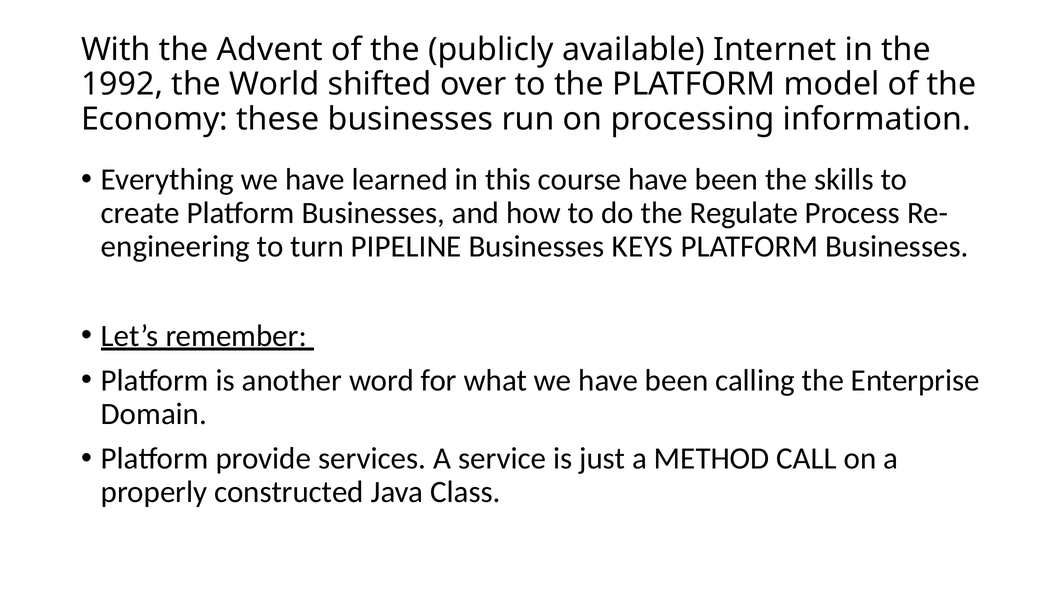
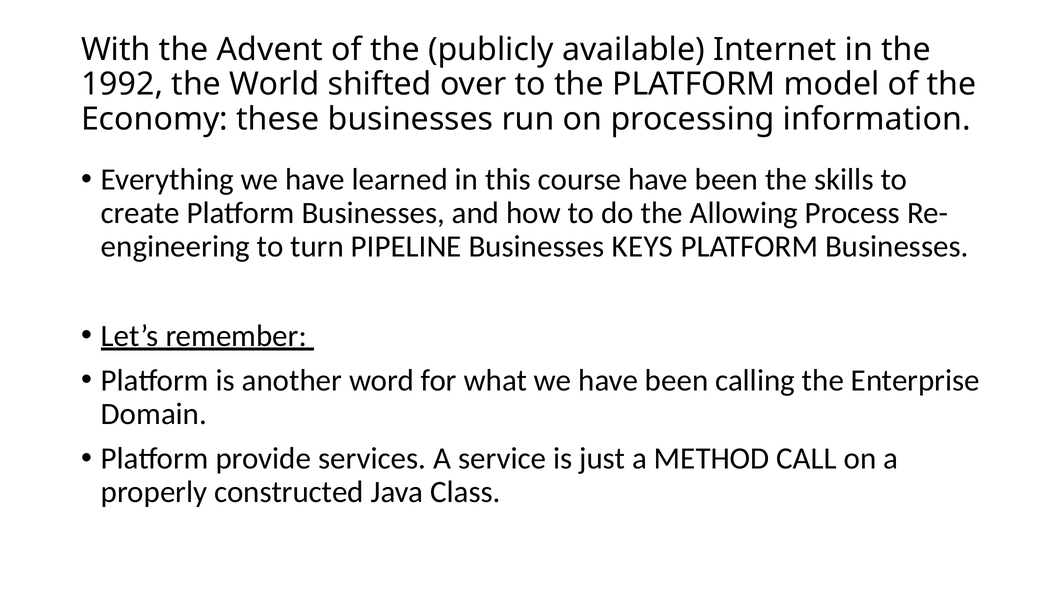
Regulate: Regulate -> Allowing
